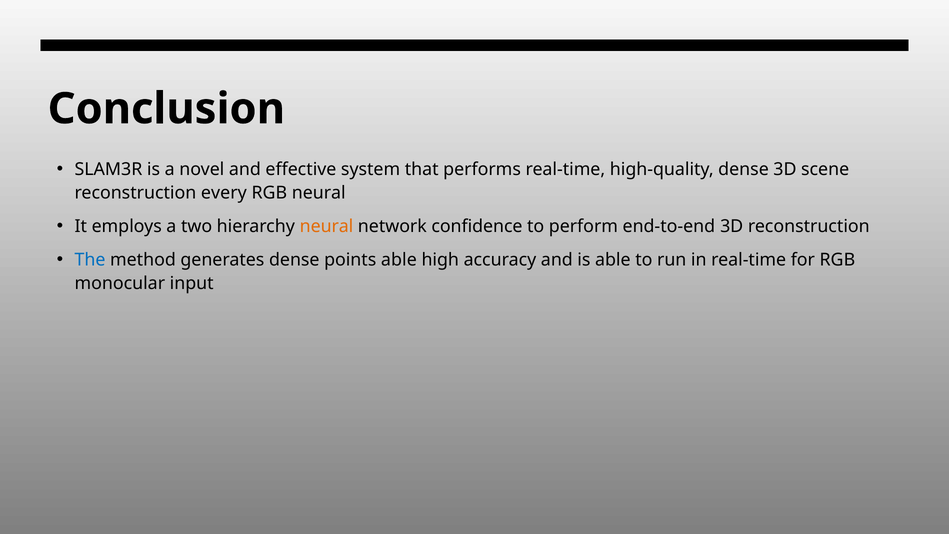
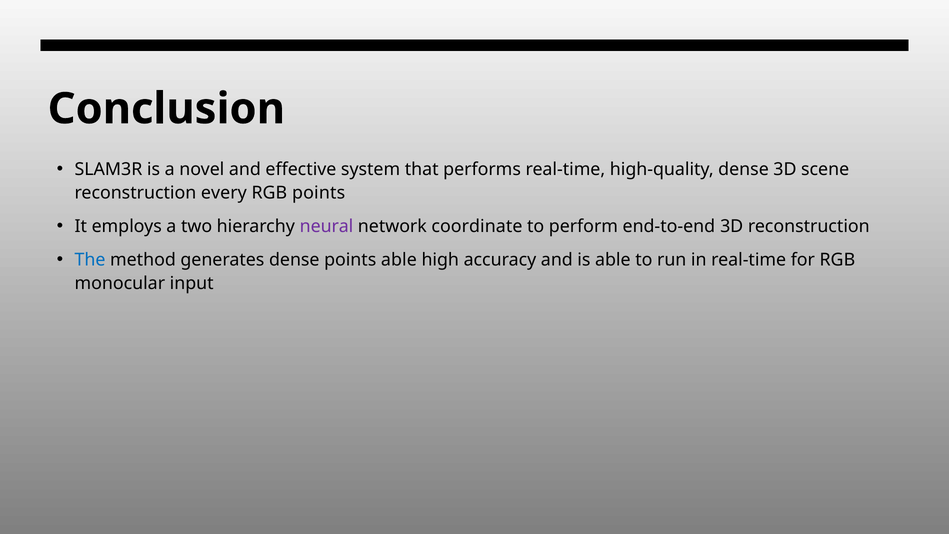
RGB neural: neural -> points
neural at (327, 226) colour: orange -> purple
confidence: confidence -> coordinate
